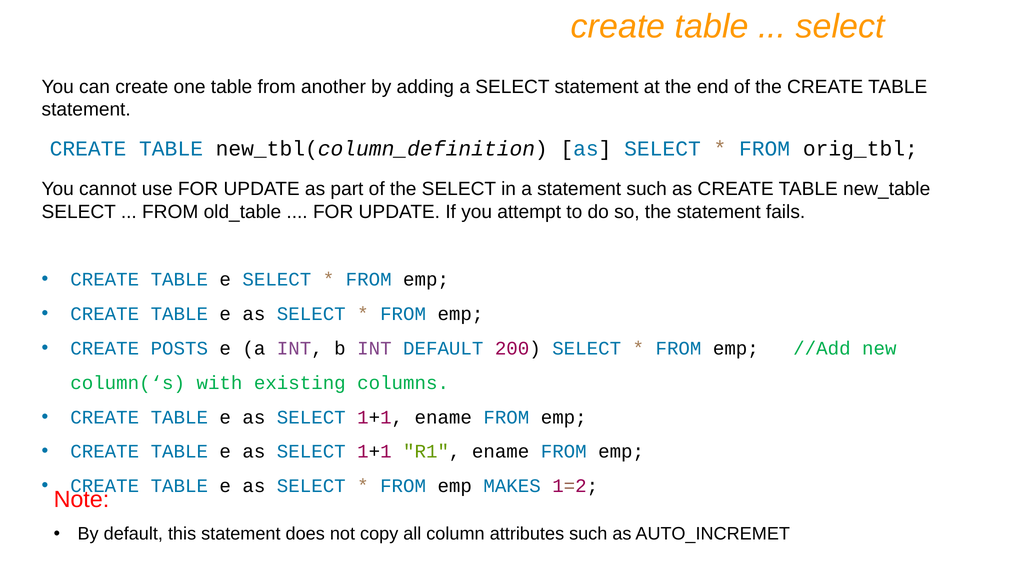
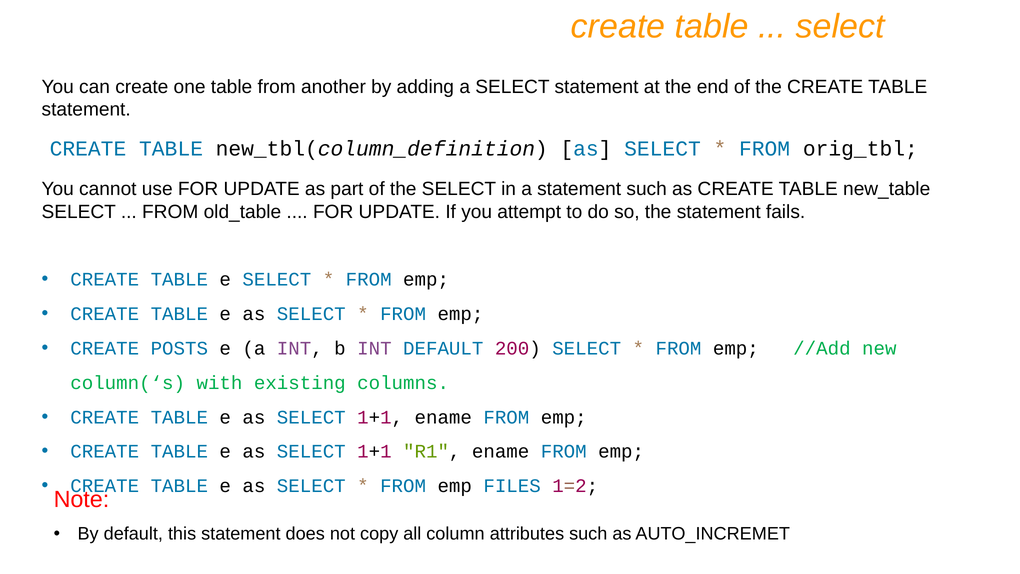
MAKES: MAKES -> FILES
